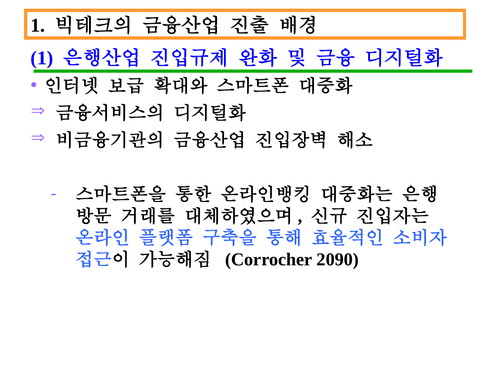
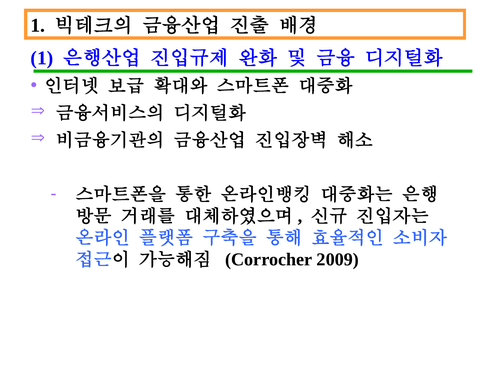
2090: 2090 -> 2009
